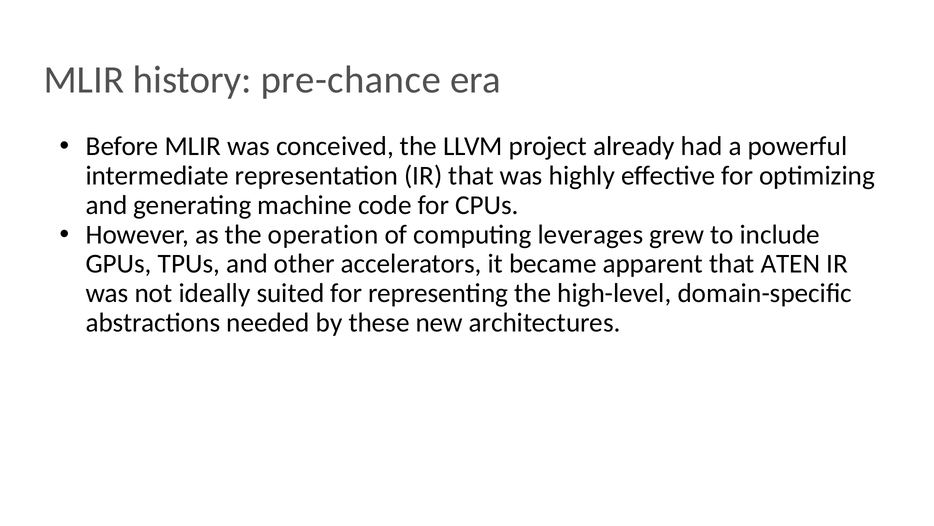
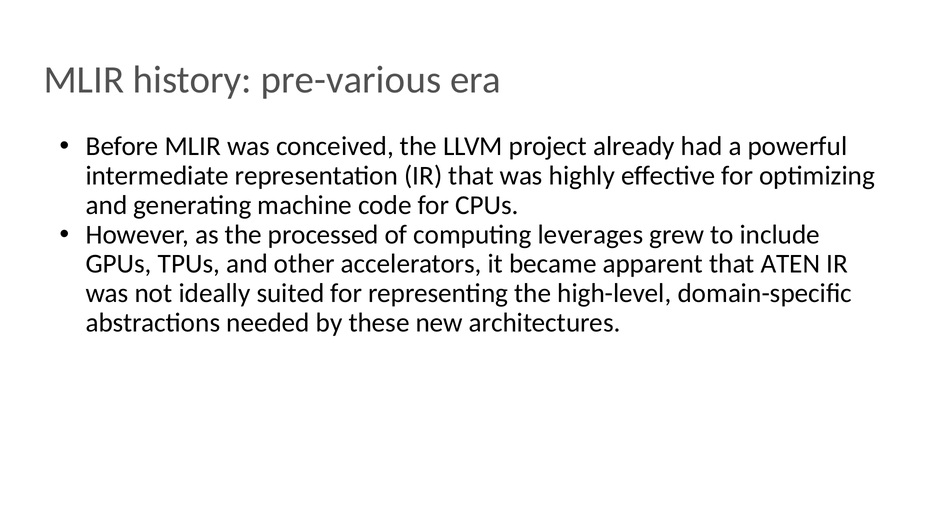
pre-chance: pre-chance -> pre-various
operation: operation -> processed
